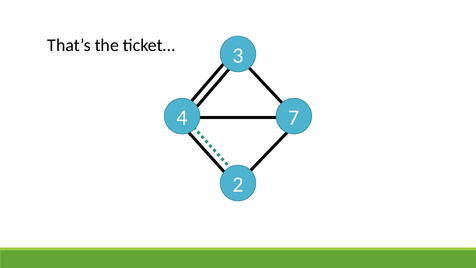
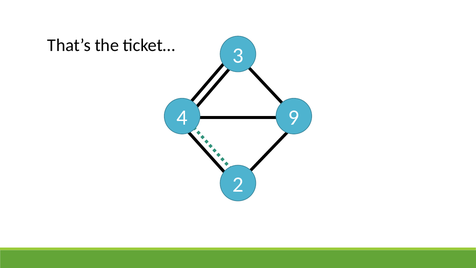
7: 7 -> 9
